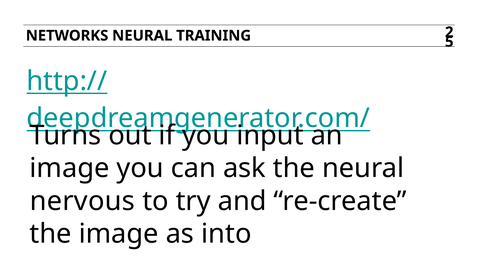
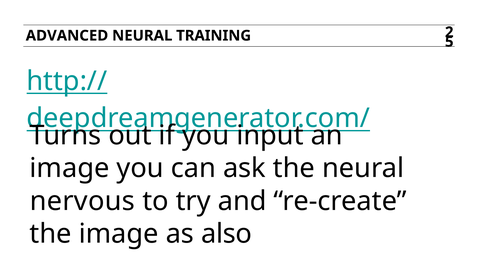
NETWORKS: NETWORKS -> ADVANCED
into: into -> also
